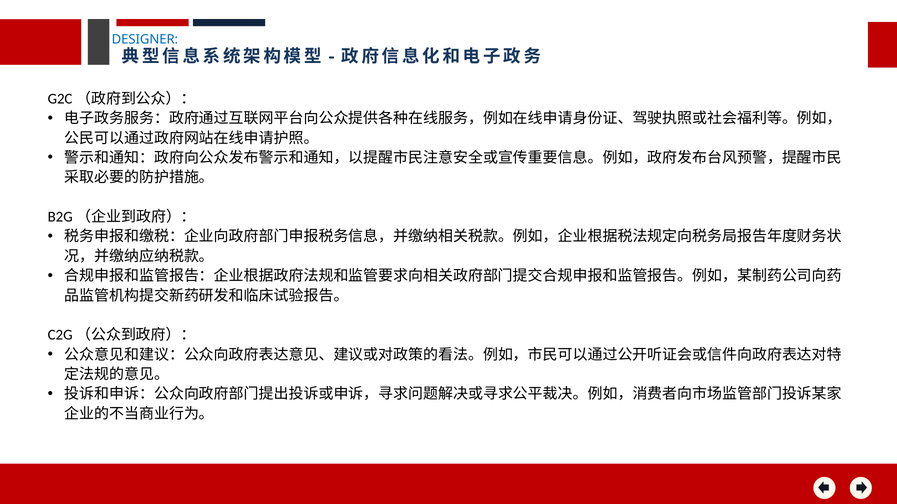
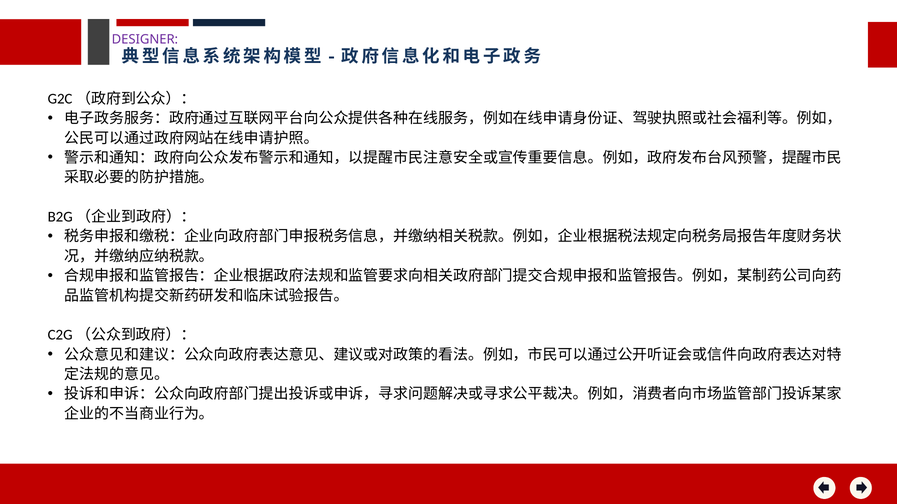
DESIGNER colour: blue -> purple
